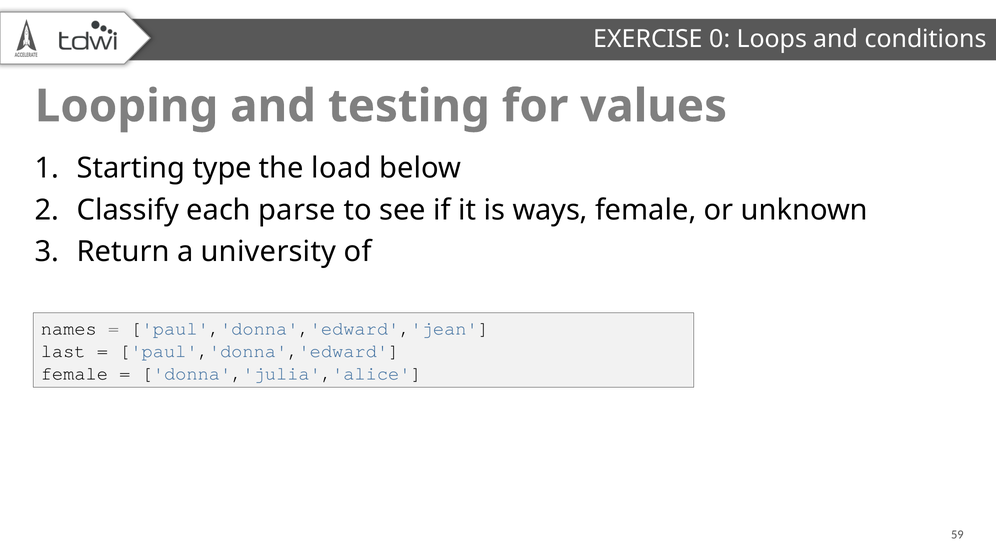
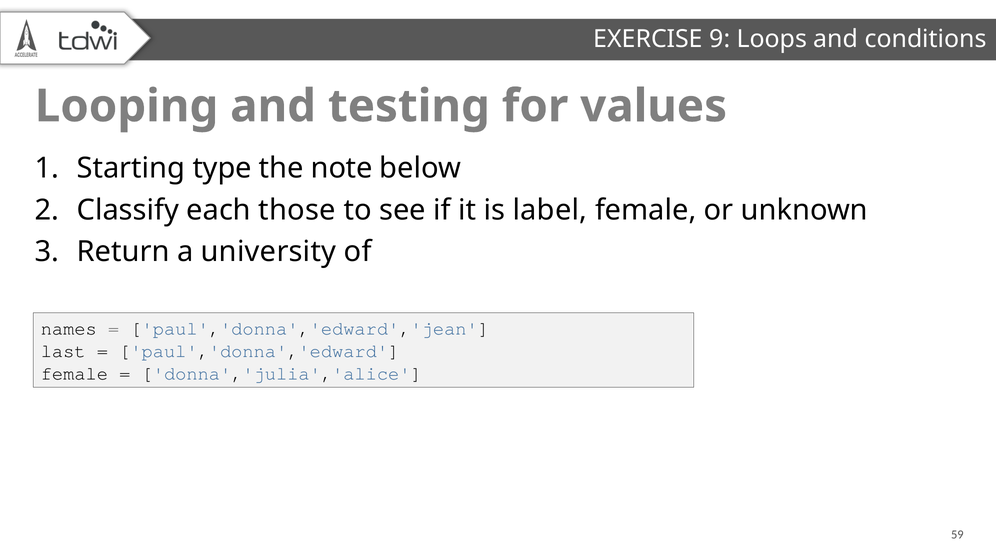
0: 0 -> 9
load: load -> note
parse: parse -> those
ways: ways -> label
